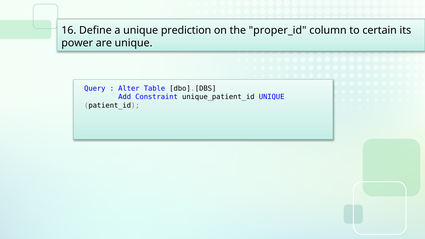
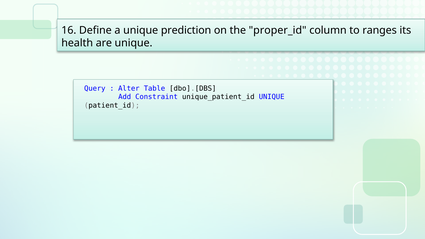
certain: certain -> ranges
power: power -> health
